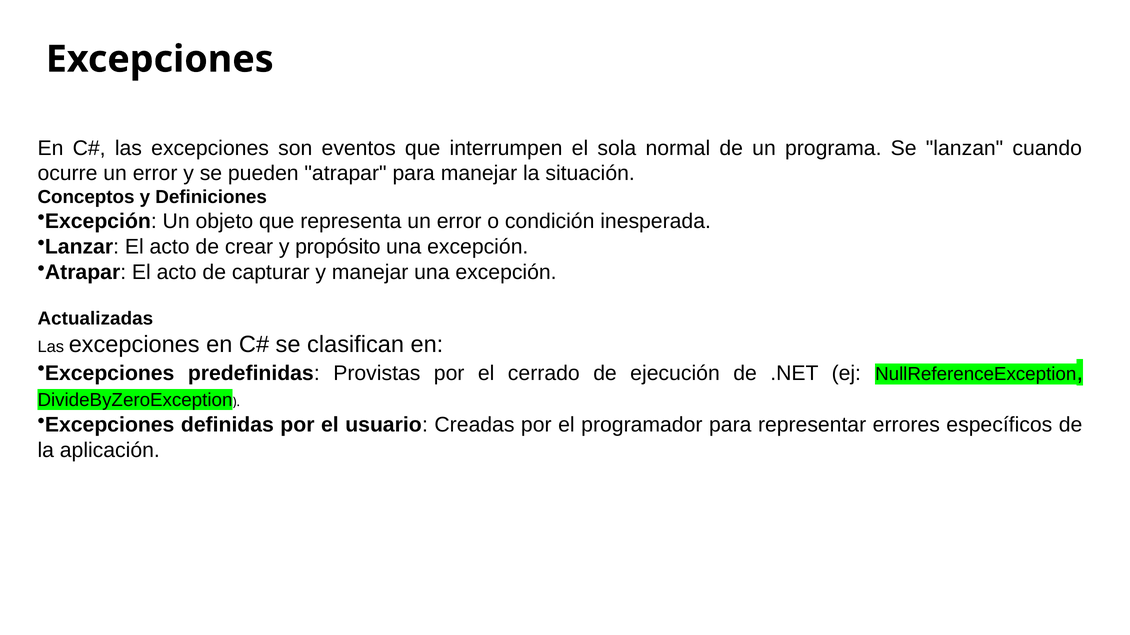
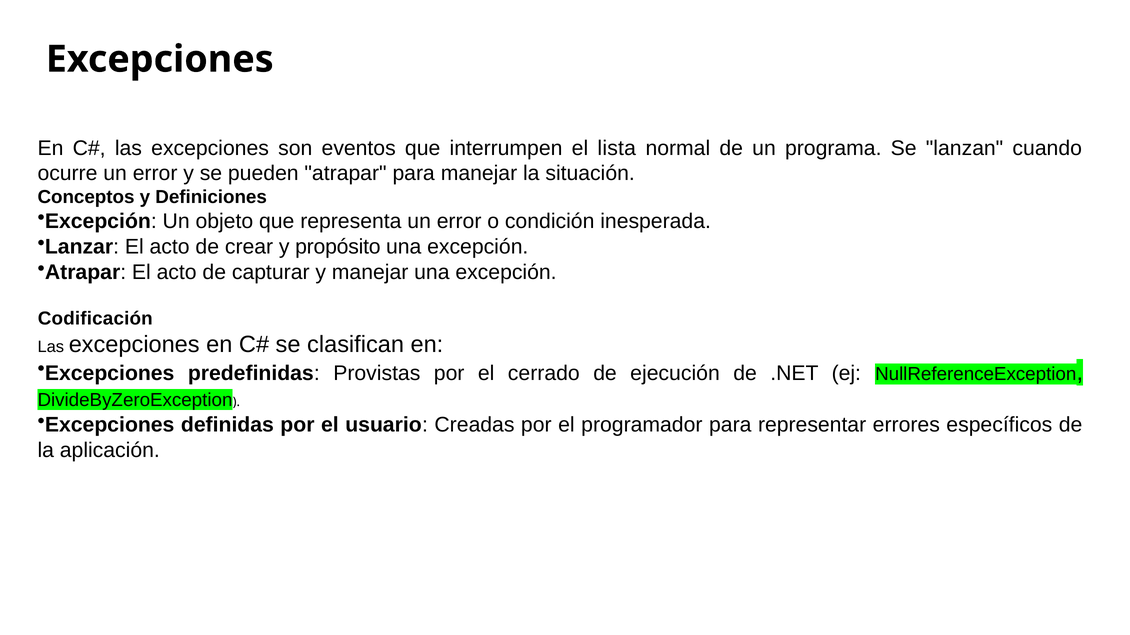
sola: sola -> lista
Actualizadas: Actualizadas -> Codificación
